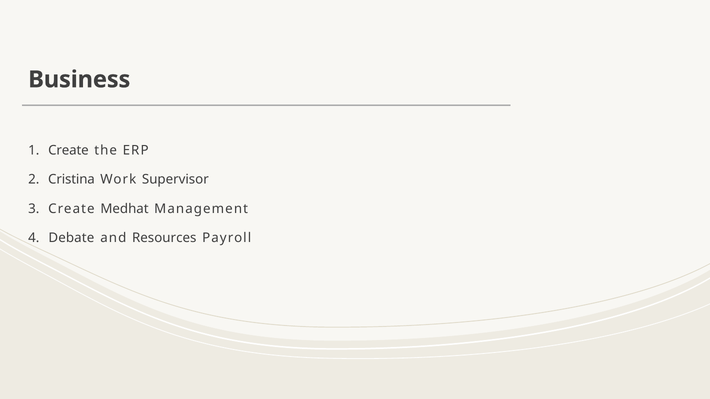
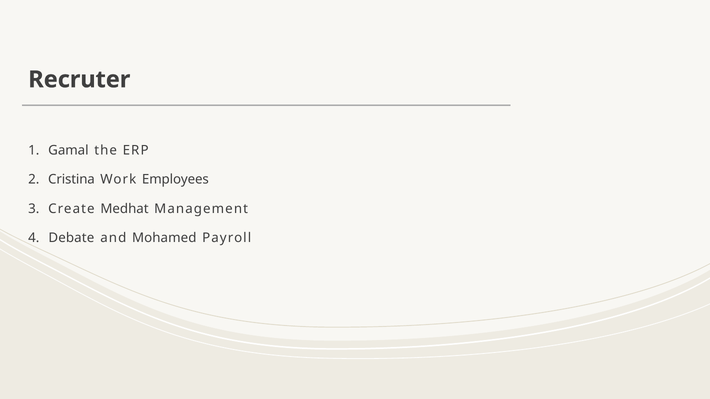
Business: Business -> Recruter
Create at (68, 150): Create -> Gamal
Supervisor: Supervisor -> Employees
Resources: Resources -> Mohamed
